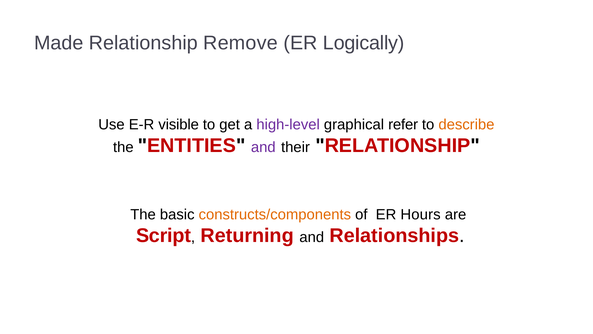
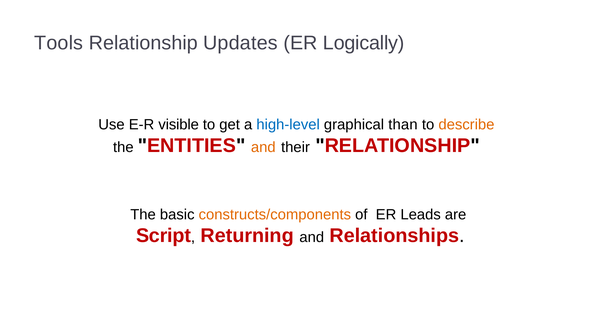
Made: Made -> Tools
Remove: Remove -> Updates
high-level colour: purple -> blue
refer: refer -> than
and at (263, 147) colour: purple -> orange
Hours: Hours -> Leads
